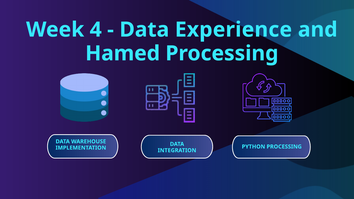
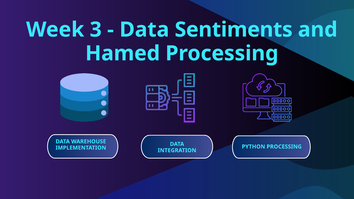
4: 4 -> 3
Experience: Experience -> Sentiments
